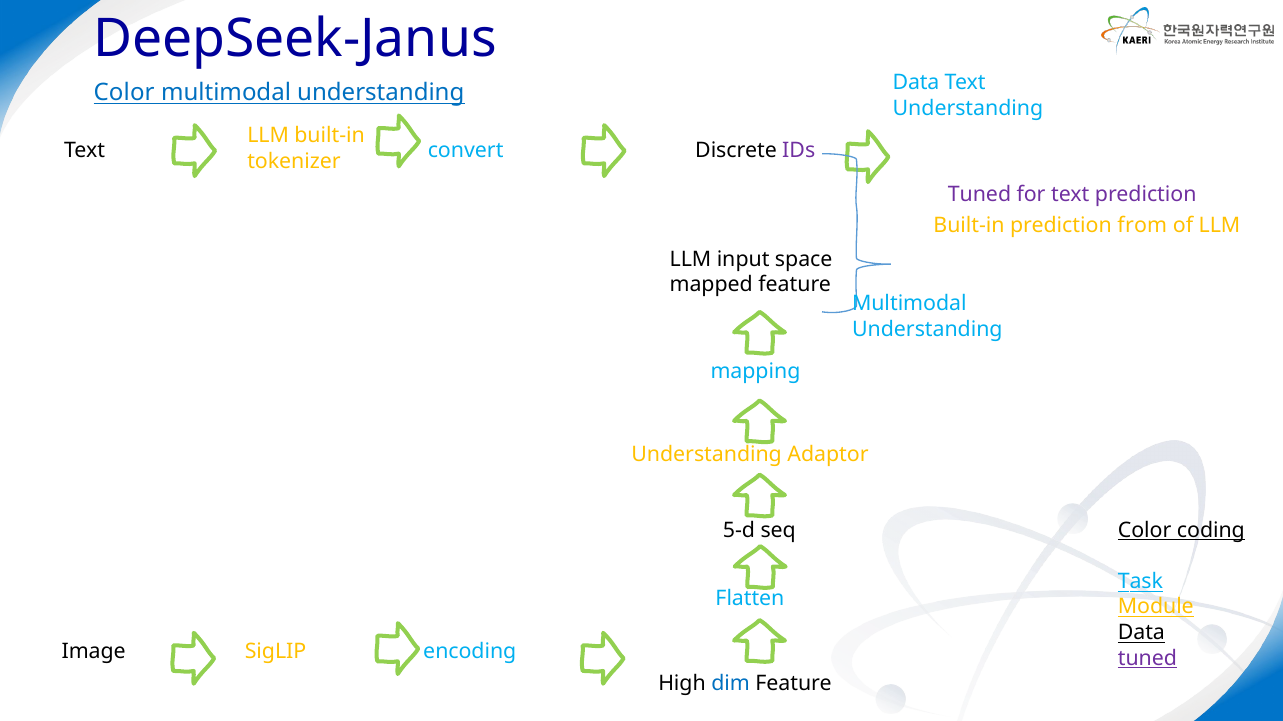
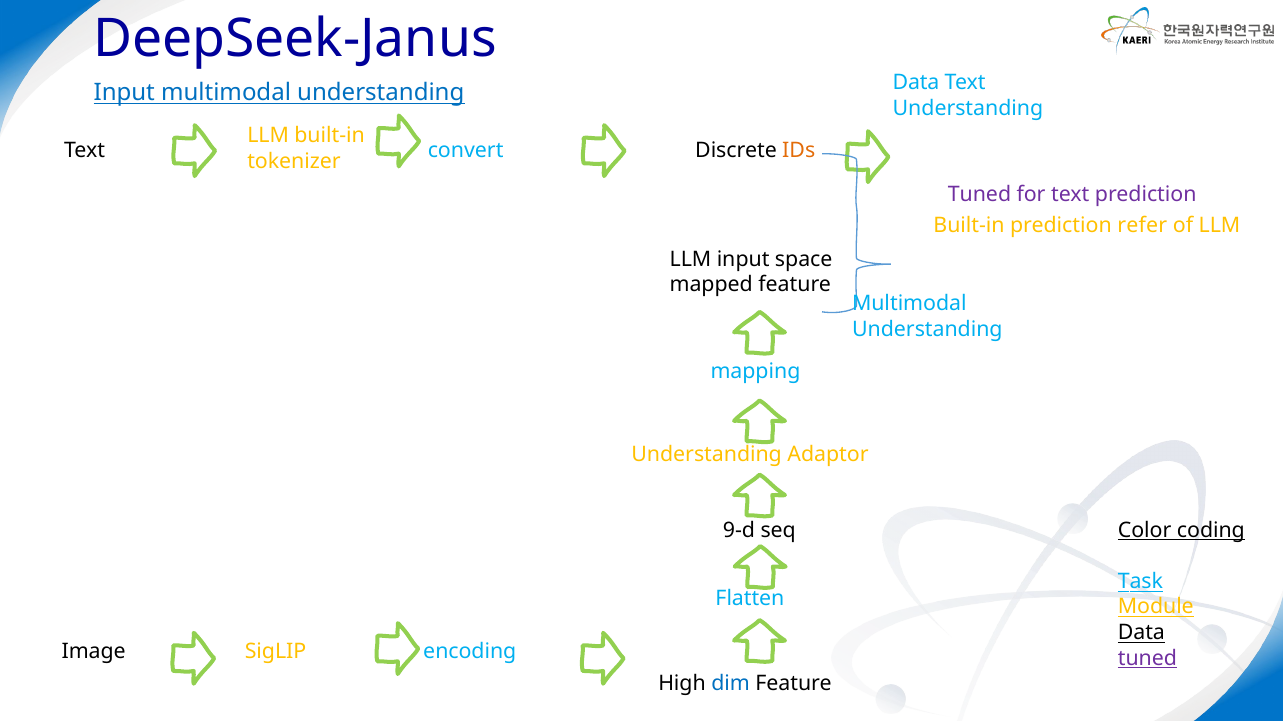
Color at (124, 92): Color -> Input
IDs colour: purple -> orange
from: from -> refer
5-d: 5-d -> 9-d
